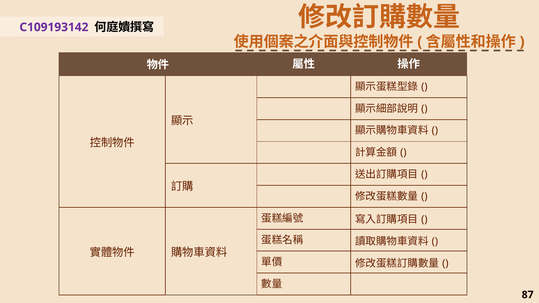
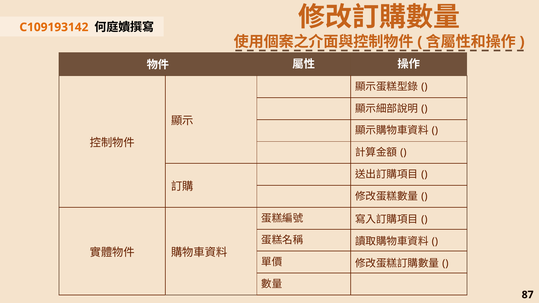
C109193142 colour: purple -> orange
